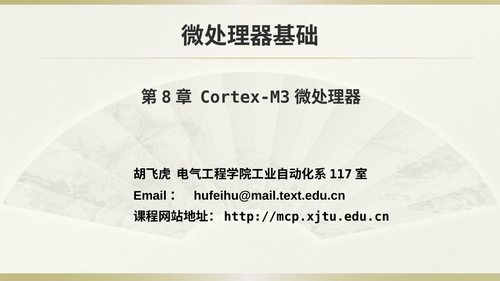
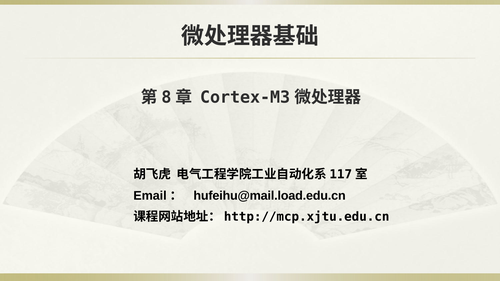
hufeihu@mail.text.edu.cn: hufeihu@mail.text.edu.cn -> hufeihu@mail.load.edu.cn
